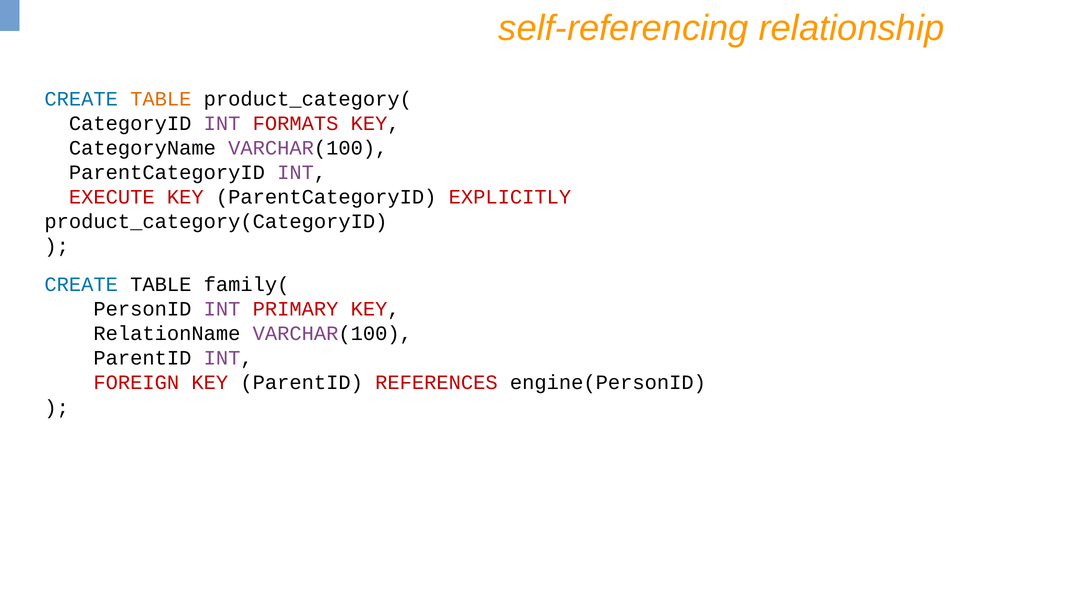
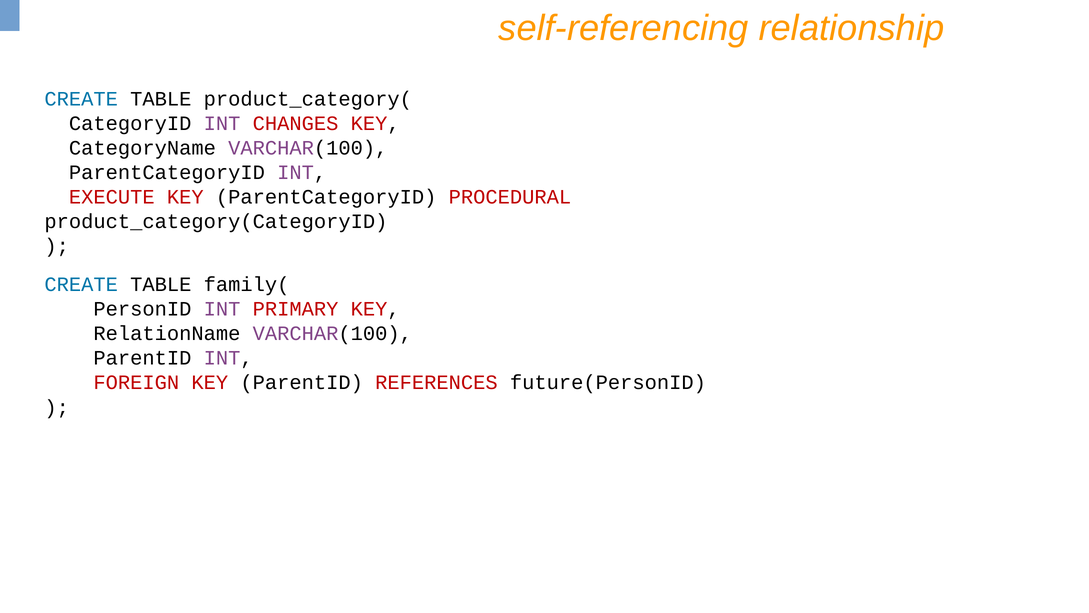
TABLE at (161, 99) colour: orange -> black
FORMATS: FORMATS -> CHANGES
EXPLICITLY: EXPLICITLY -> PROCEDURAL
engine(PersonID: engine(PersonID -> future(PersonID
